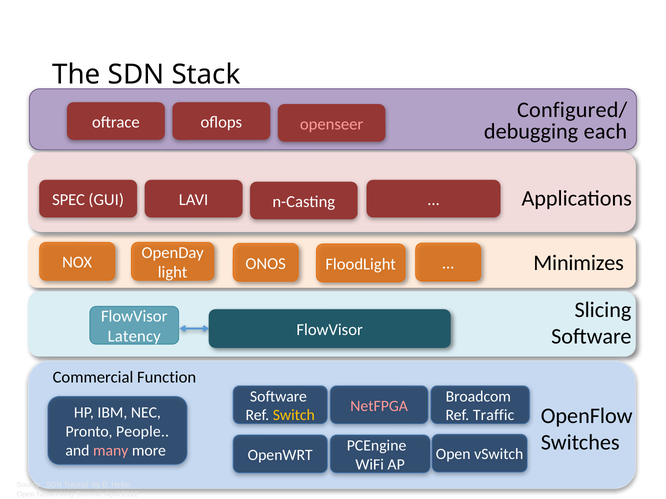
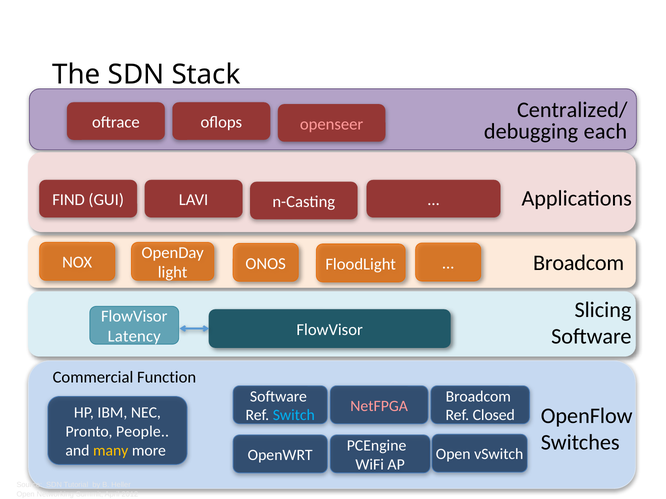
Configured/: Configured/ -> Centralized/
SPEC: SPEC -> FIND
Minimizes at (579, 263): Minimizes -> Broadcom
Switch colour: yellow -> light blue
Traffic: Traffic -> Closed
many colour: pink -> yellow
